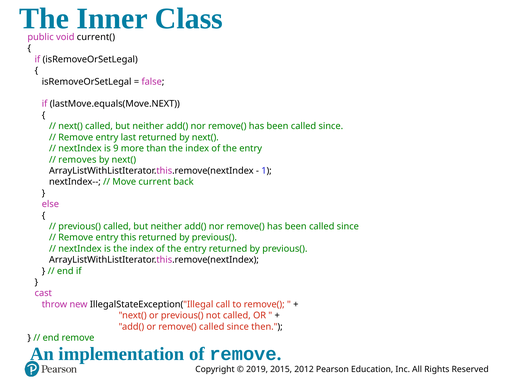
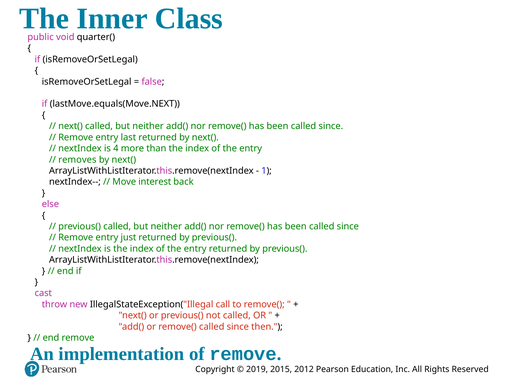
current(: current( -> quarter(
9: 9 -> 4
current: current -> interest
this: this -> just
